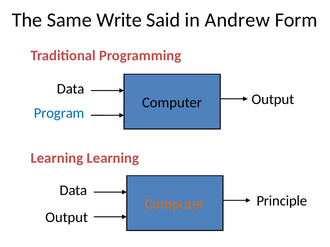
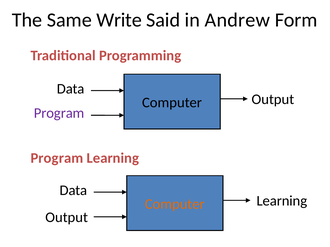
Program at (59, 113) colour: blue -> purple
Learning at (57, 158): Learning -> Program
Principle at (282, 201): Principle -> Learning
